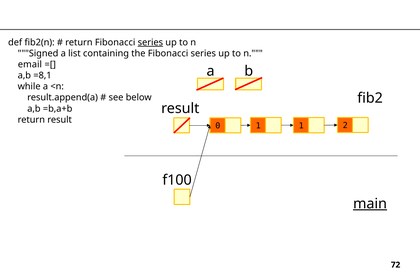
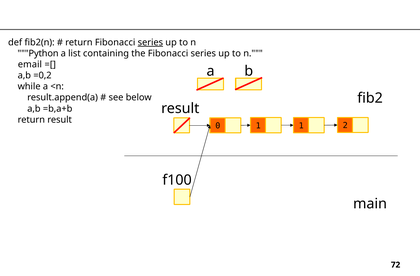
Signed: Signed -> Python
=8,1: =8,1 -> =0,2
main underline: present -> none
